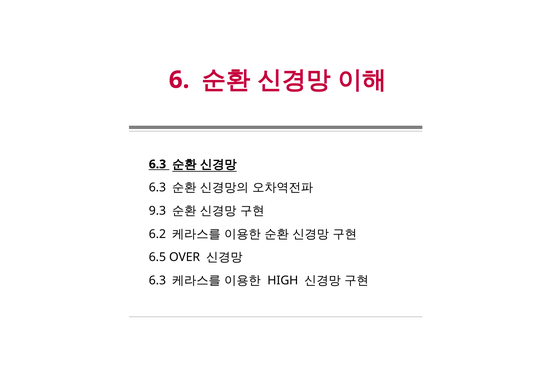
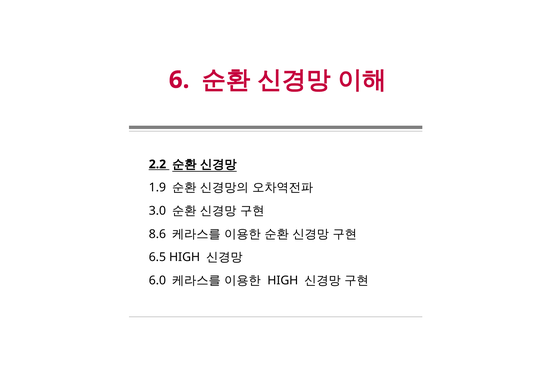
6.3 at (157, 164): 6.3 -> 2.2
6.3 at (157, 188): 6.3 -> 1.9
9.3: 9.3 -> 3.0
6.2: 6.2 -> 8.6
6.5 OVER: OVER -> HIGH
6.3 at (157, 281): 6.3 -> 6.0
